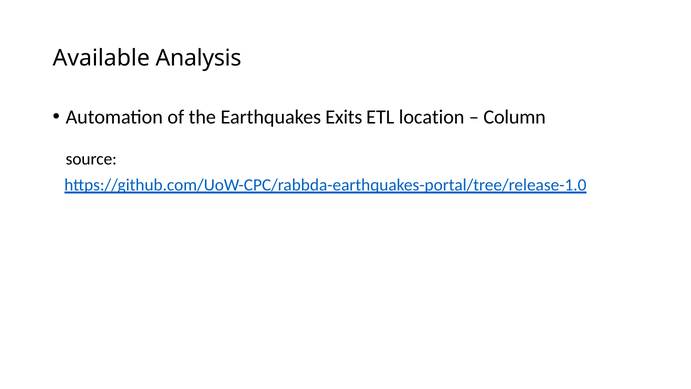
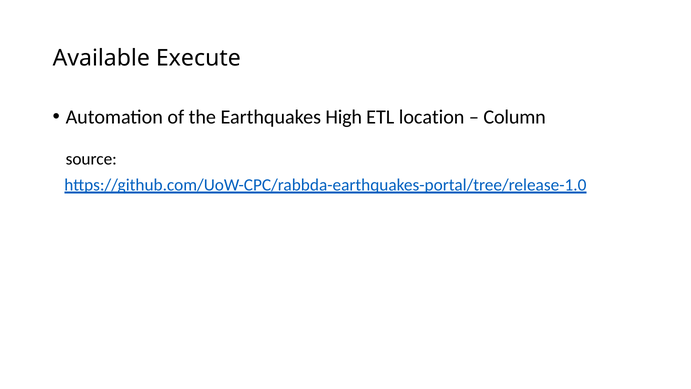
Analysis: Analysis -> Execute
Exits: Exits -> High
